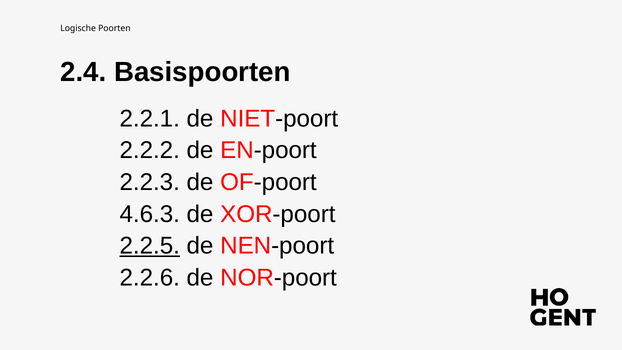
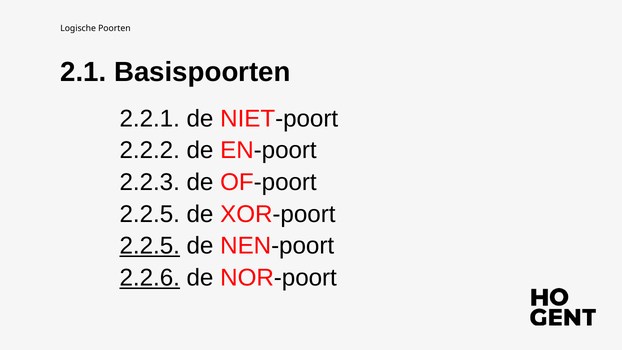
2.4: 2.4 -> 2.1
4.6.3 at (150, 214): 4.6.3 -> 2.2.5
2.2.6 underline: none -> present
